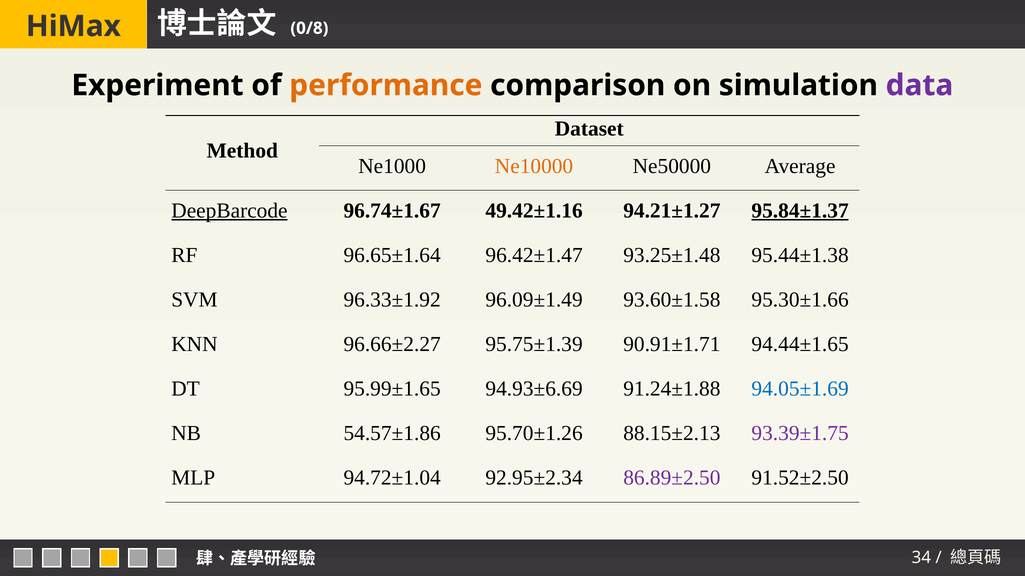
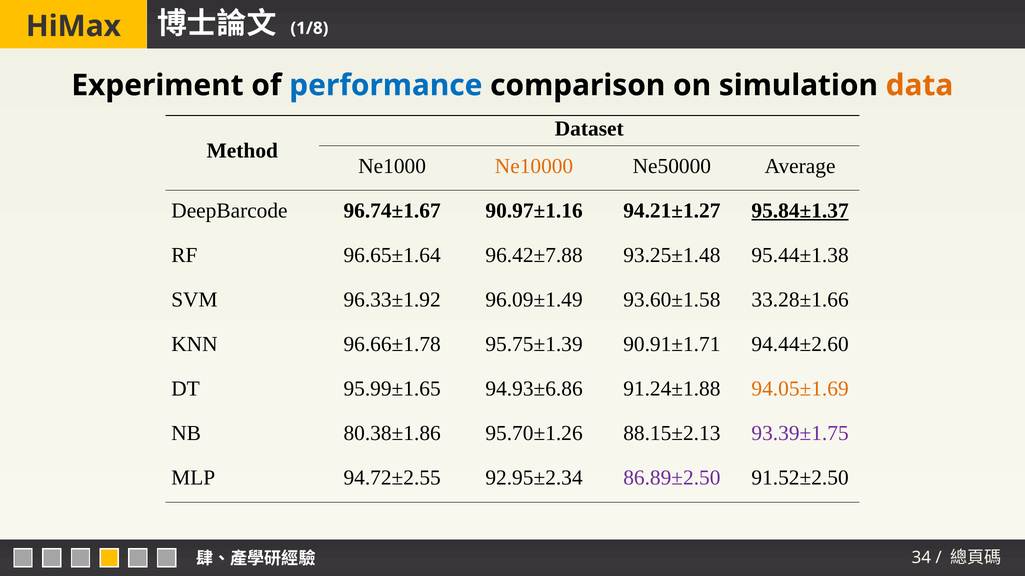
0/8: 0/8 -> 1/8
performance colour: orange -> blue
data colour: purple -> orange
DeepBarcode underline: present -> none
49.42±1.16: 49.42±1.16 -> 90.97±1.16
96.42±1.47: 96.42±1.47 -> 96.42±7.88
95.30±1.66: 95.30±1.66 -> 33.28±1.66
96.66±2.27: 96.66±2.27 -> 96.66±1.78
94.44±1.65: 94.44±1.65 -> 94.44±2.60
94.93±6.69: 94.93±6.69 -> 94.93±6.86
94.05±1.69 colour: blue -> orange
54.57±1.86: 54.57±1.86 -> 80.38±1.86
94.72±1.04: 94.72±1.04 -> 94.72±2.55
